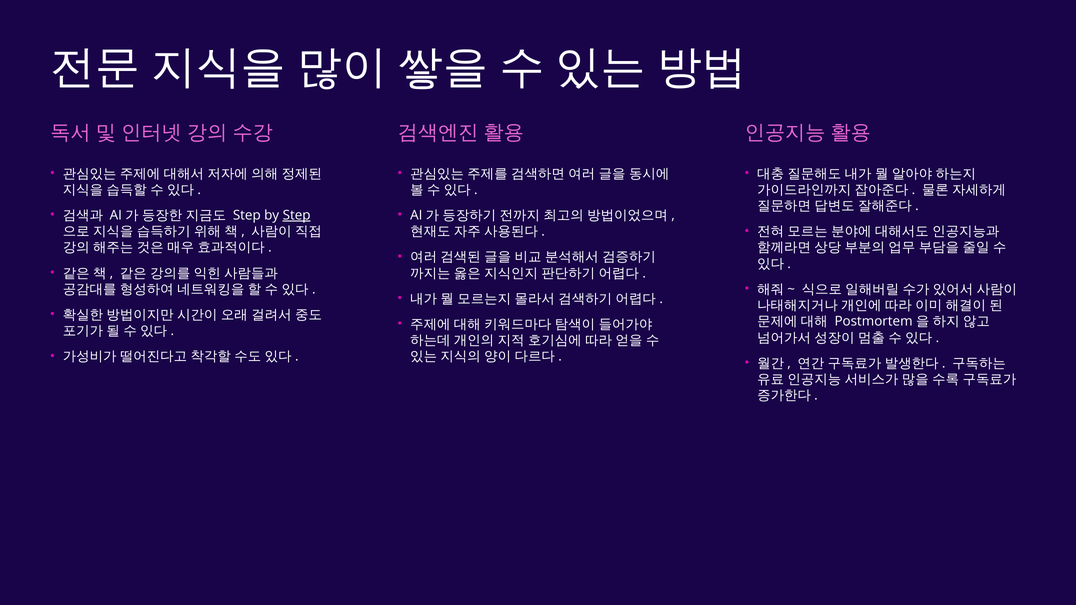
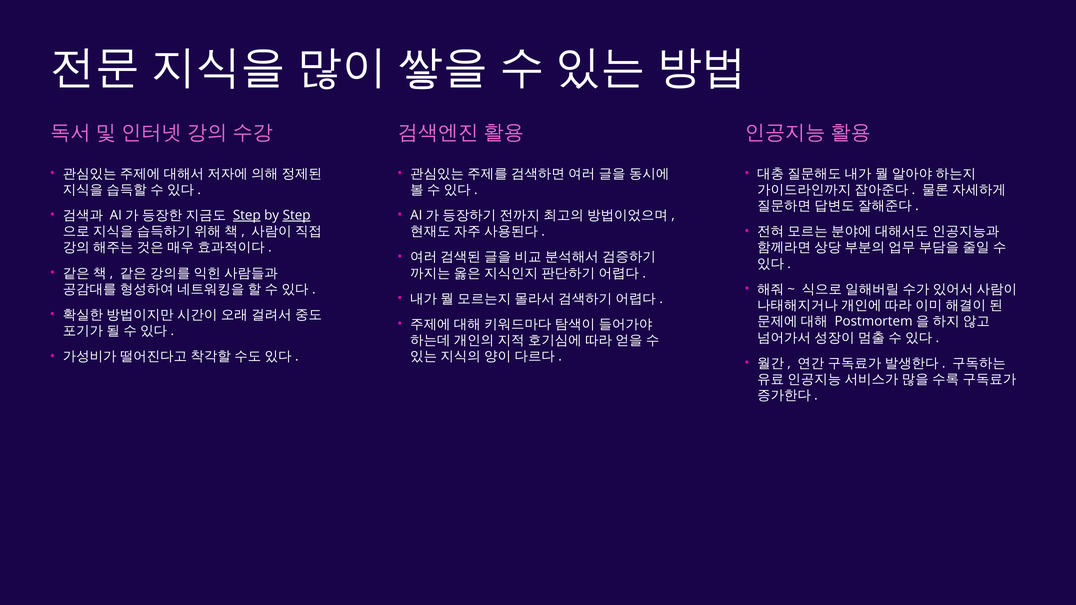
Step at (247, 215) underline: none -> present
